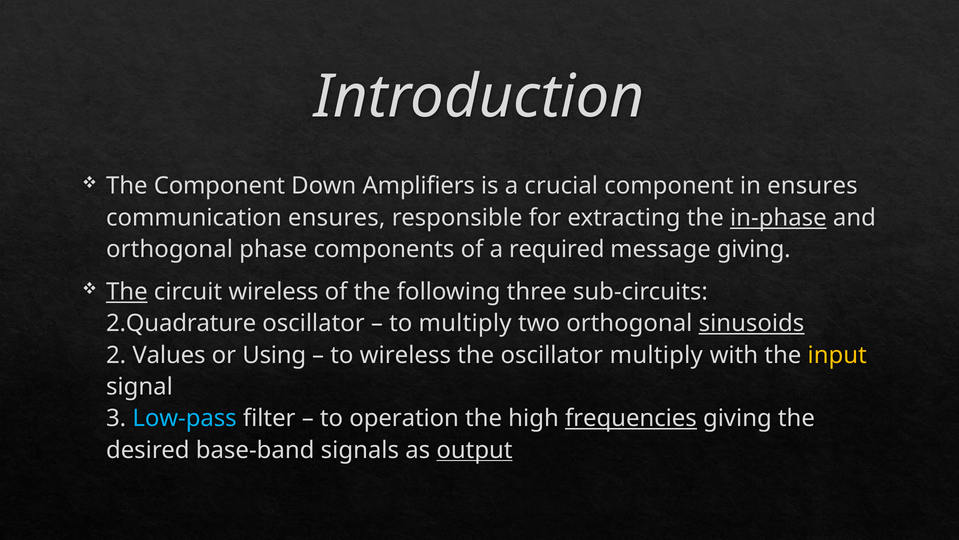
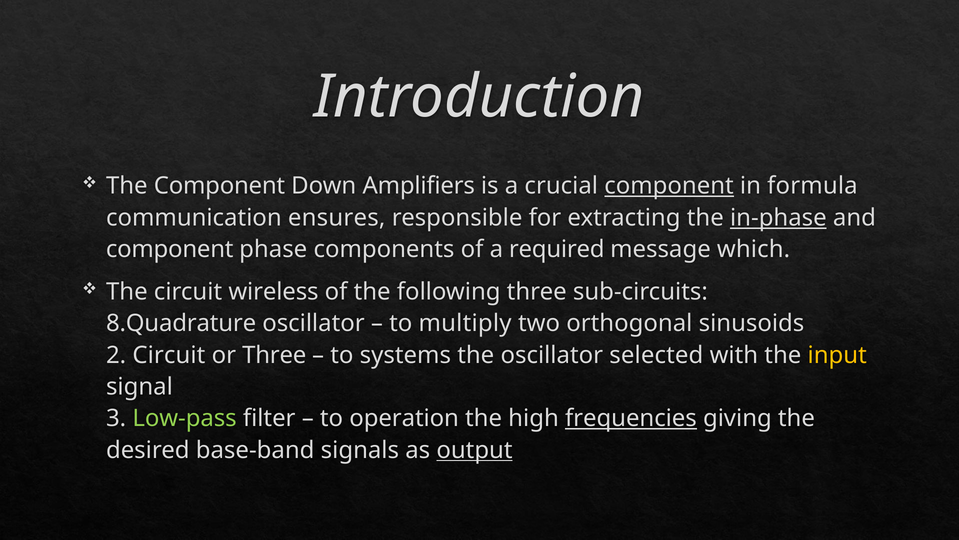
component at (669, 186) underline: none -> present
in ensures: ensures -> formula
orthogonal at (170, 249): orthogonal -> component
message giving: giving -> which
The at (127, 292) underline: present -> none
2.Quadrature: 2.Quadrature -> 8.Quadrature
sinusoids underline: present -> none
2 Values: Values -> Circuit
or Using: Using -> Three
to wireless: wireless -> systems
oscillator multiply: multiply -> selected
Low-pass colour: light blue -> light green
